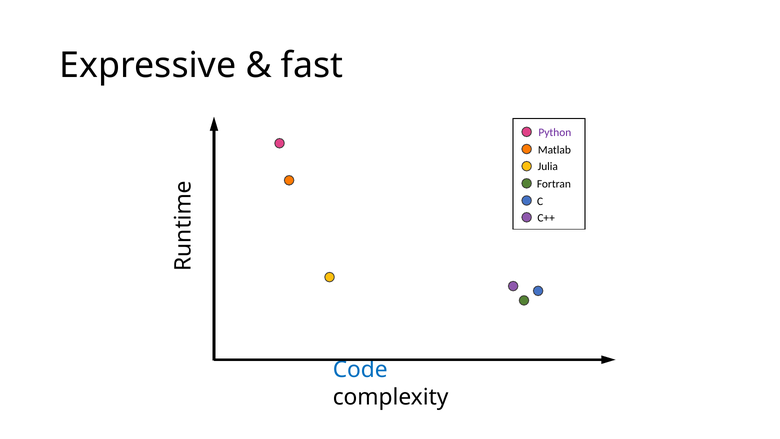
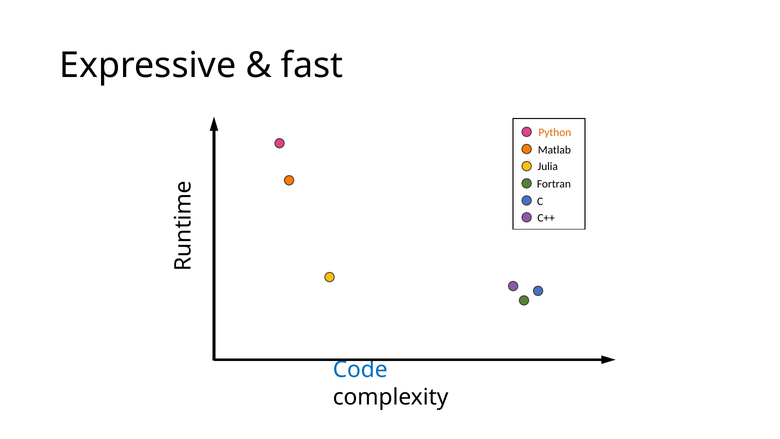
Python colour: purple -> orange
